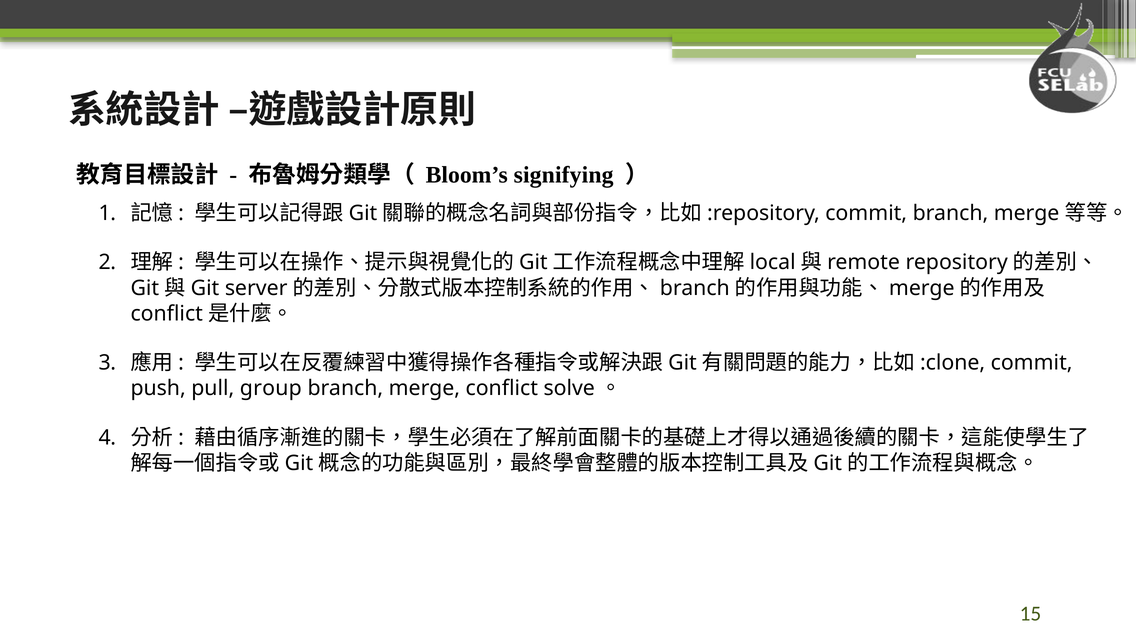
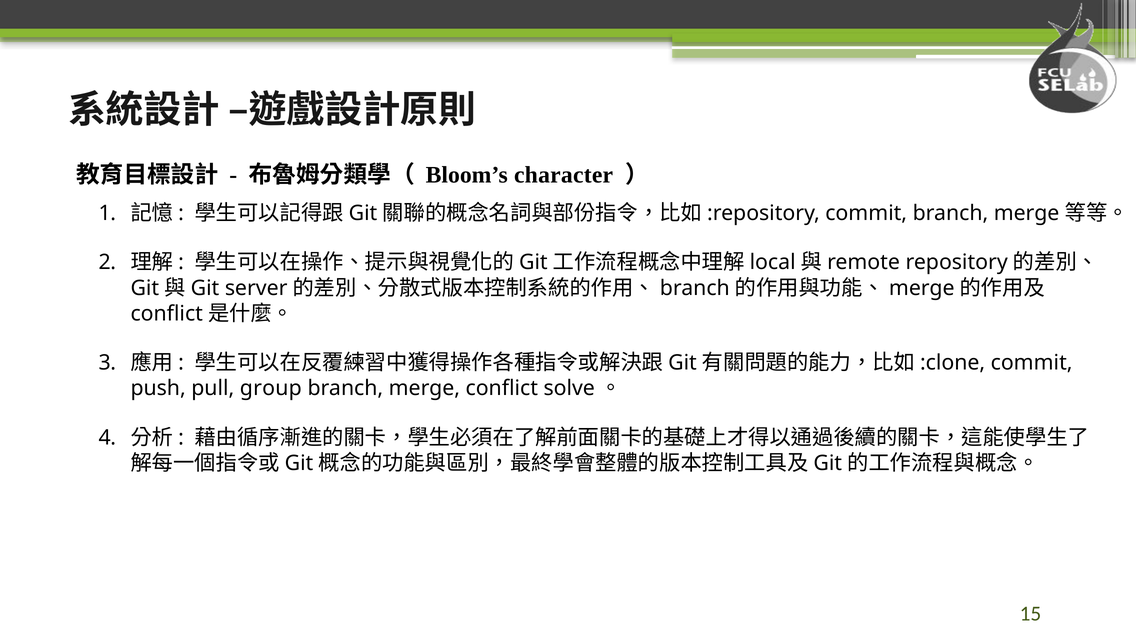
signifying: signifying -> character
